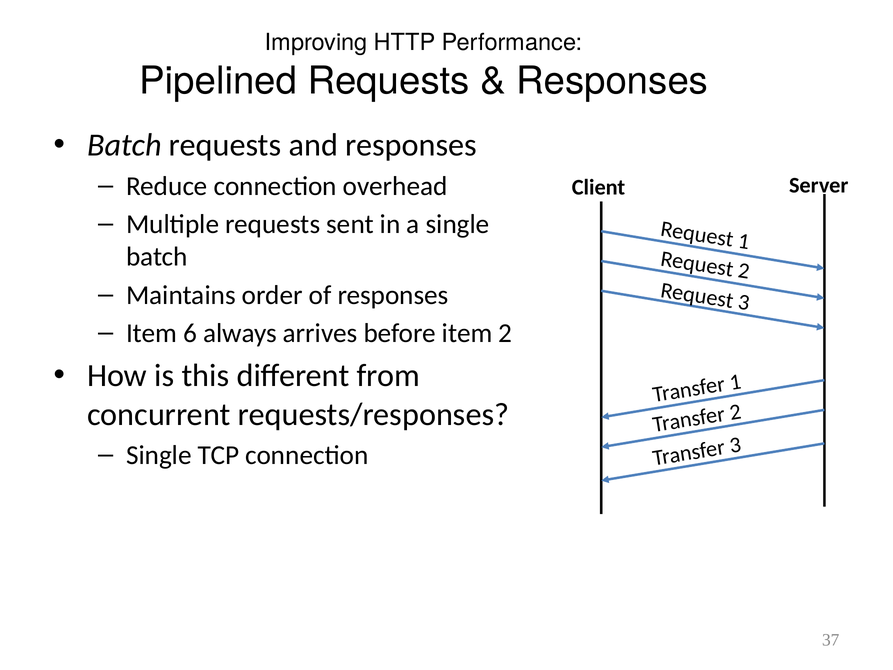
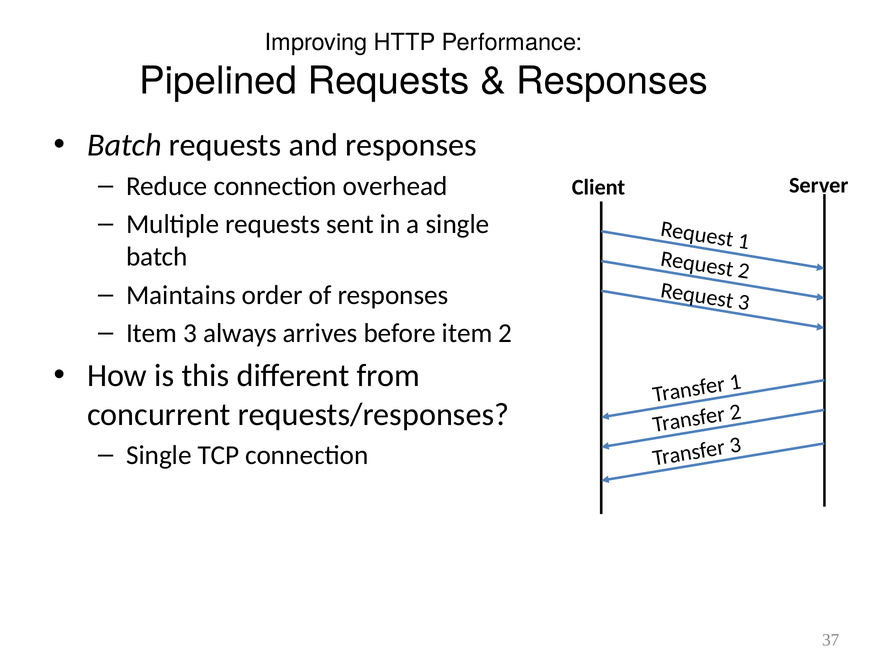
Item 6: 6 -> 3
